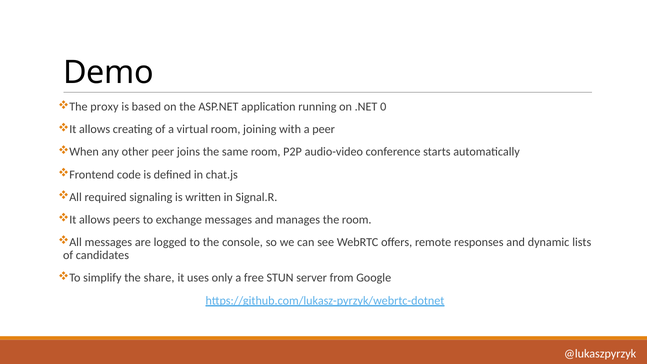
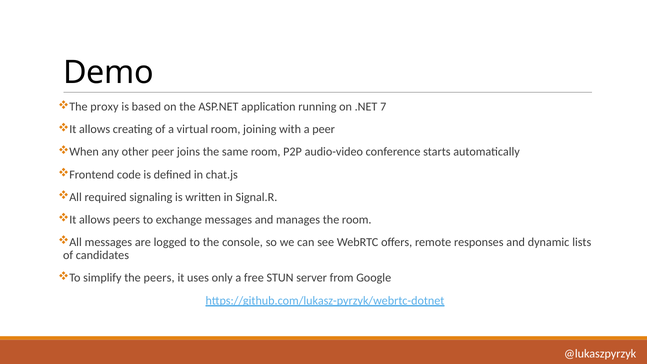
0: 0 -> 7
the share: share -> peers
